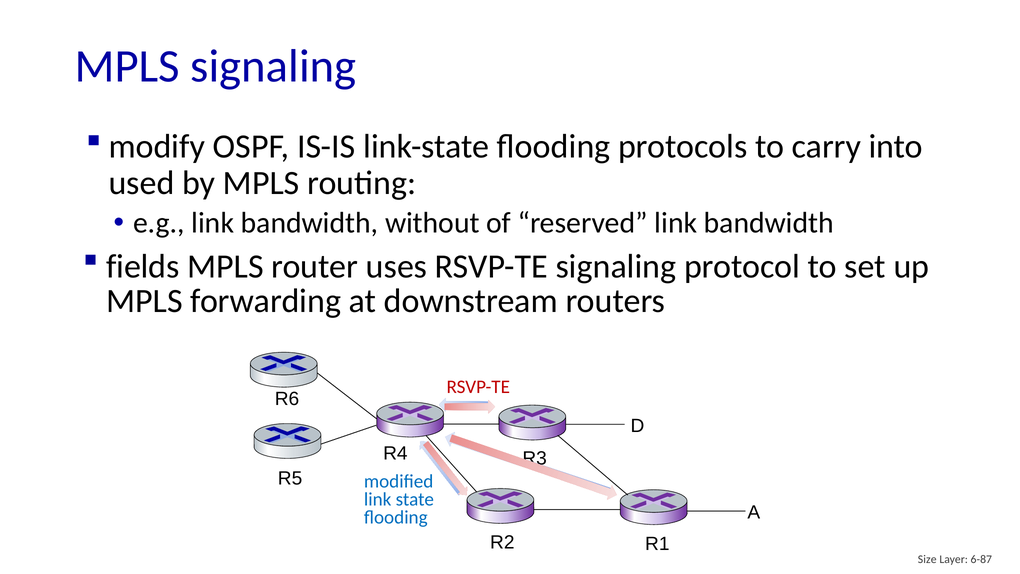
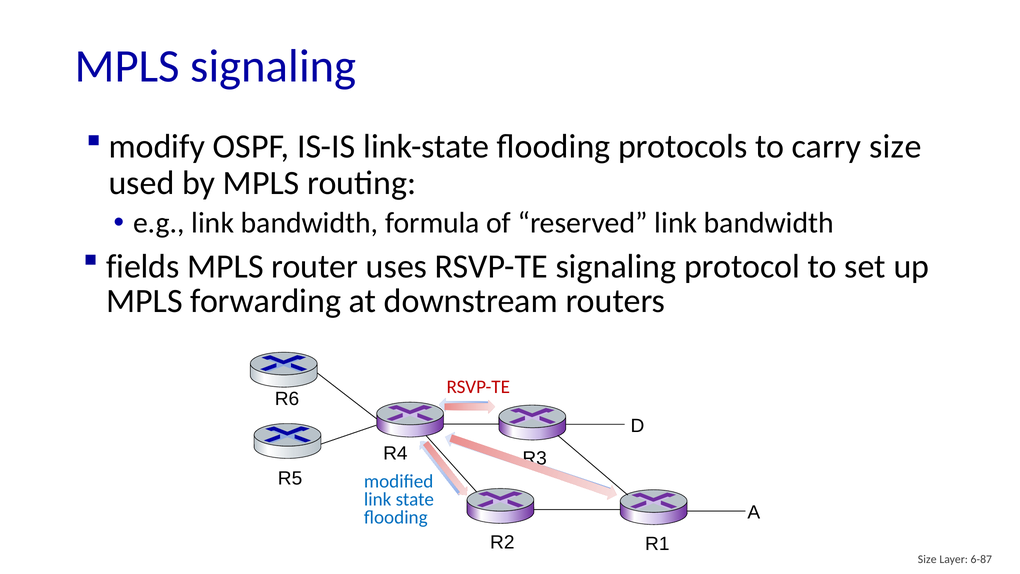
carry into: into -> size
without: without -> formula
